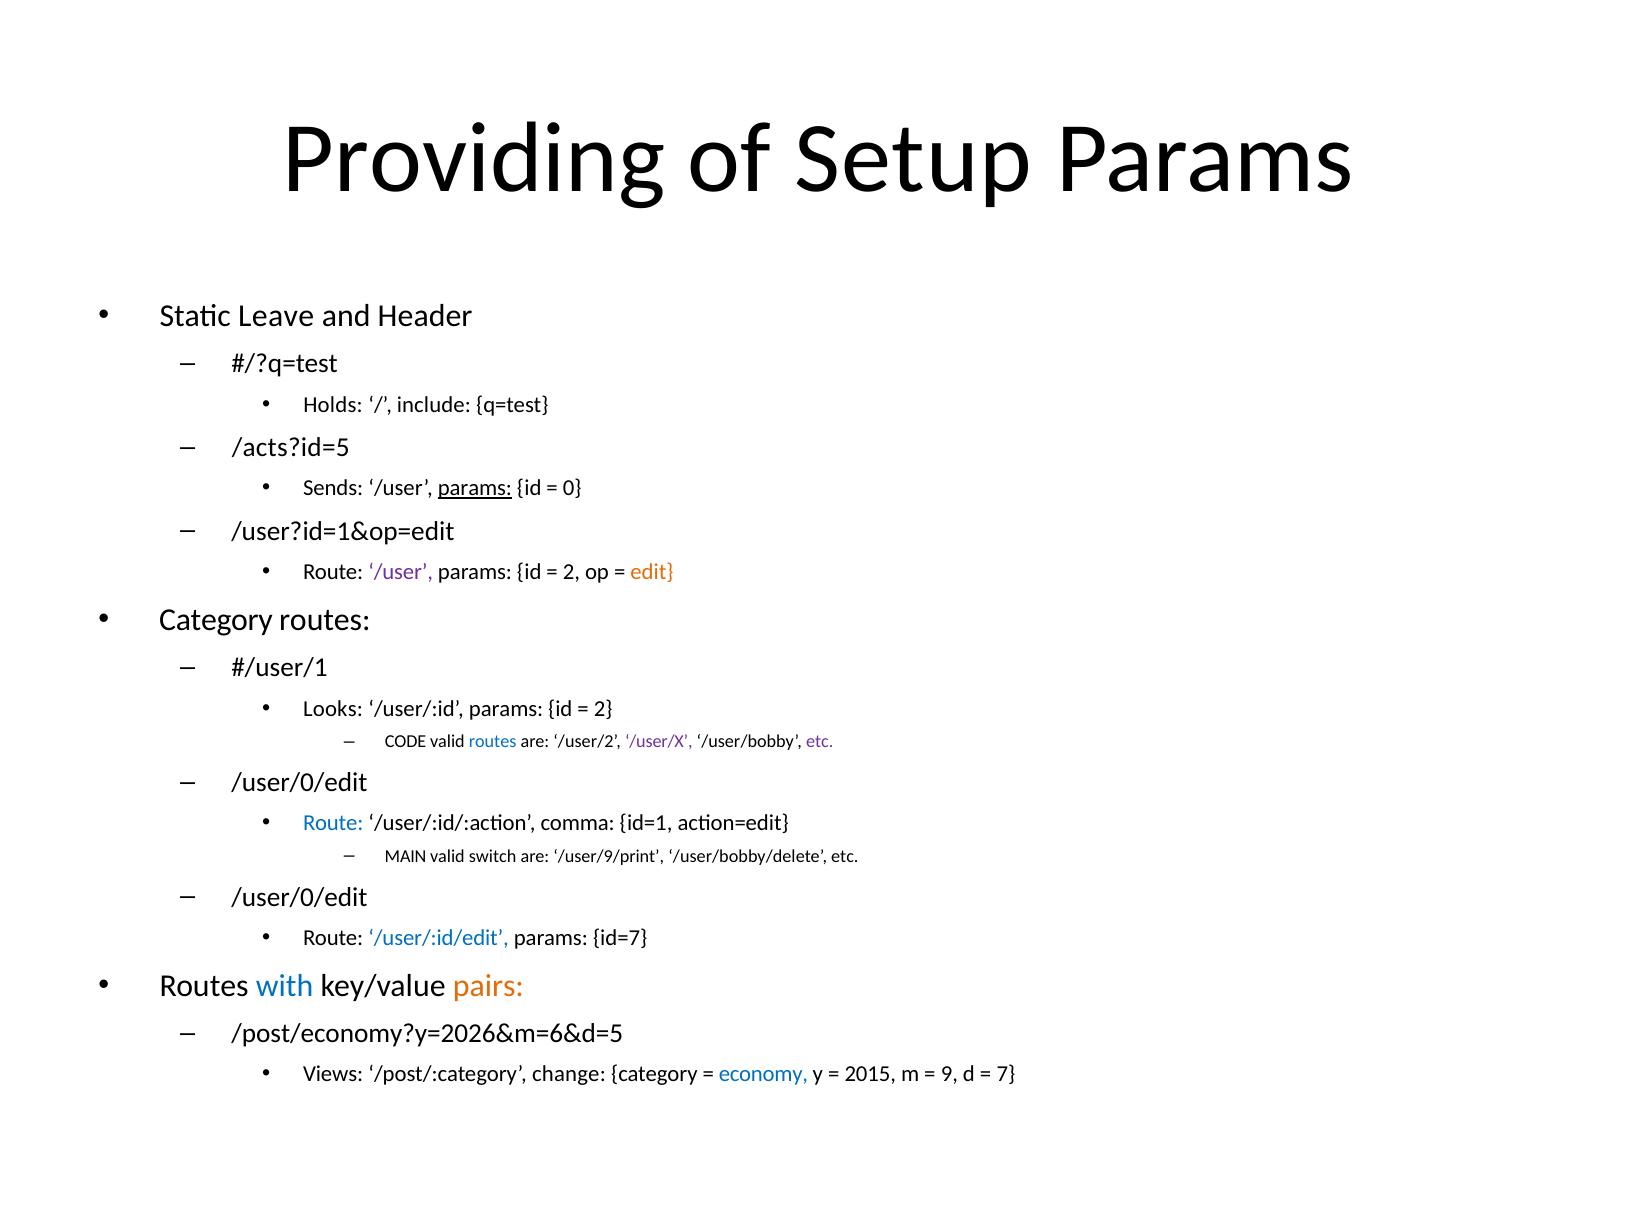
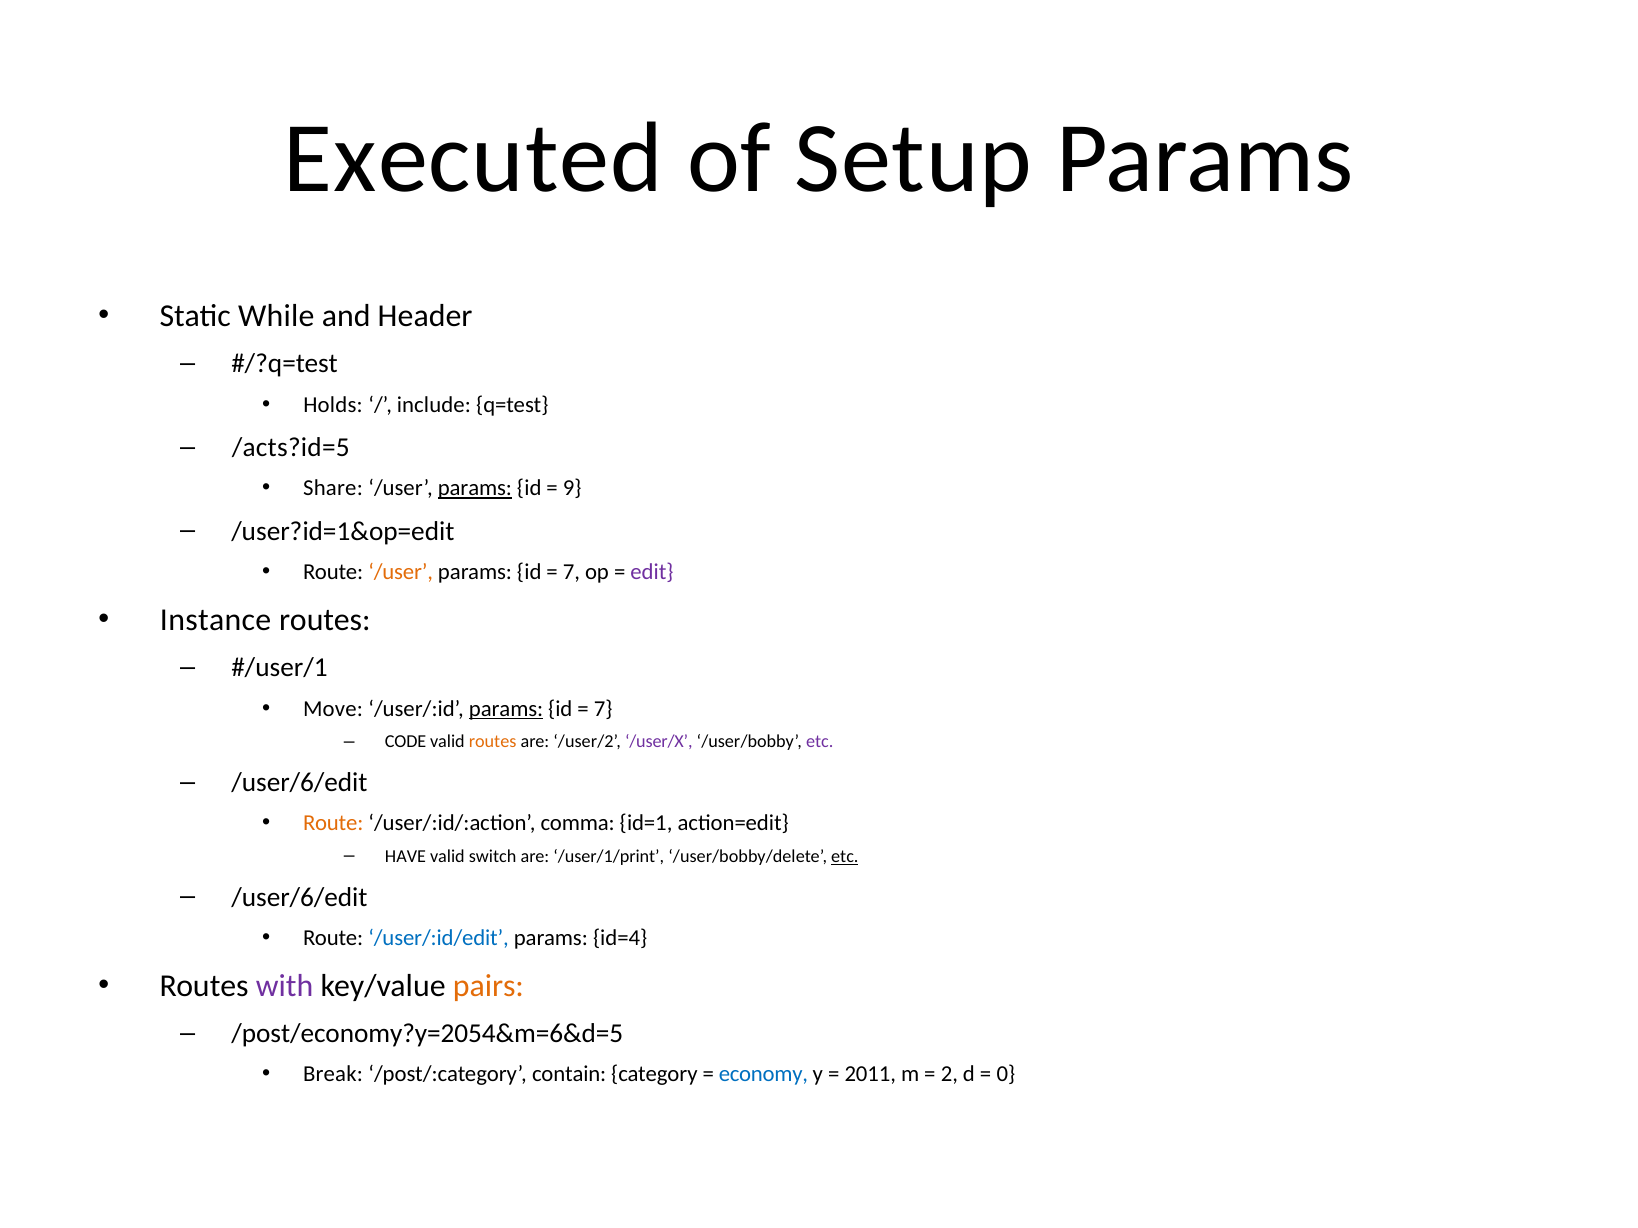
Providing: Providing -> Executed
Leave: Leave -> While
Sends: Sends -> Share
0: 0 -> 9
/user at (401, 572) colour: purple -> orange
2 at (571, 572): 2 -> 7
edit colour: orange -> purple
Category at (216, 620): Category -> Instance
Looks: Looks -> Move
params at (506, 709) underline: none -> present
2 at (603, 709): 2 -> 7
routes at (493, 742) colour: blue -> orange
/user/0/edit at (299, 783): /user/0/edit -> /user/6/edit
Route at (333, 824) colour: blue -> orange
MAIN: MAIN -> HAVE
/user/9/print: /user/9/print -> /user/1/print
etc at (845, 857) underline: none -> present
/user/0/edit at (299, 898): /user/0/edit -> /user/6/edit
id=7: id=7 -> id=4
with colour: blue -> purple
/post/economy?y=2026&m=6&d=5: /post/economy?y=2026&m=6&d=5 -> /post/economy?y=2054&m=6&d=5
Views: Views -> Break
change: change -> contain
2015: 2015 -> 2011
9: 9 -> 2
7: 7 -> 0
